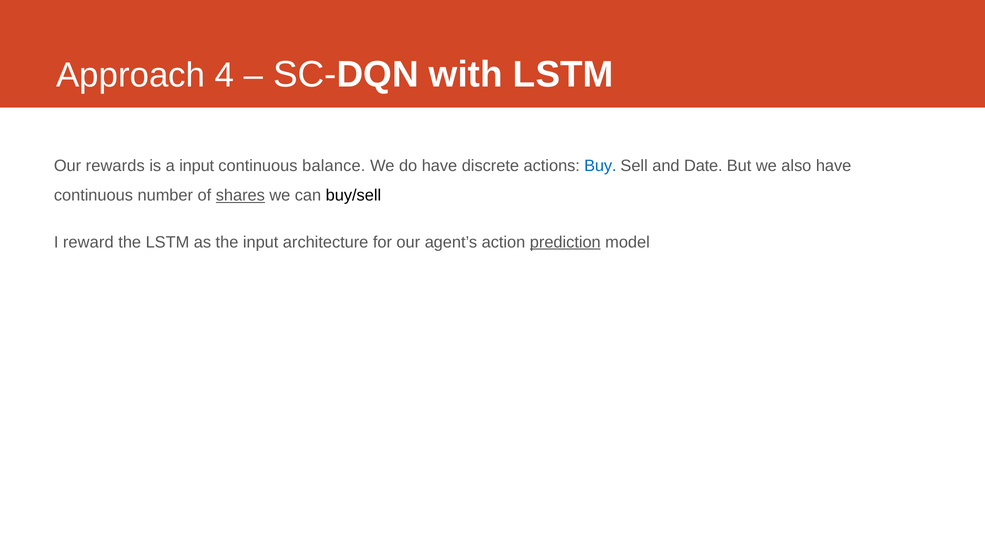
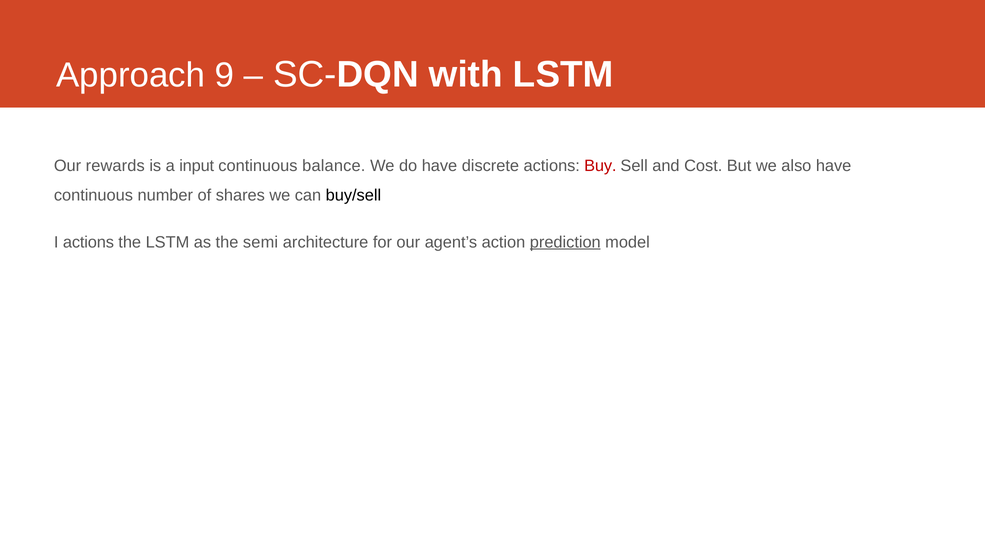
4: 4 -> 9
Buy colour: blue -> red
Date: Date -> Cost
shares underline: present -> none
I reward: reward -> actions
the input: input -> semi
